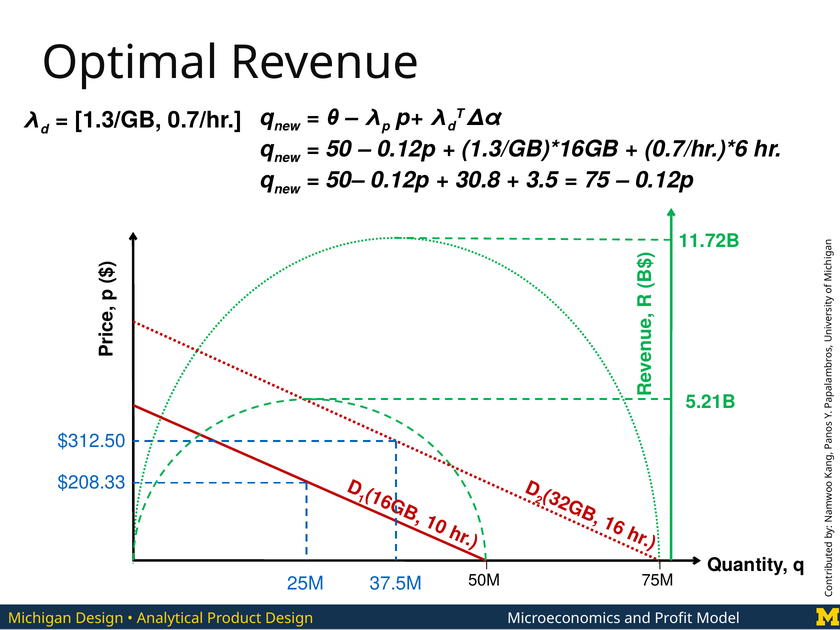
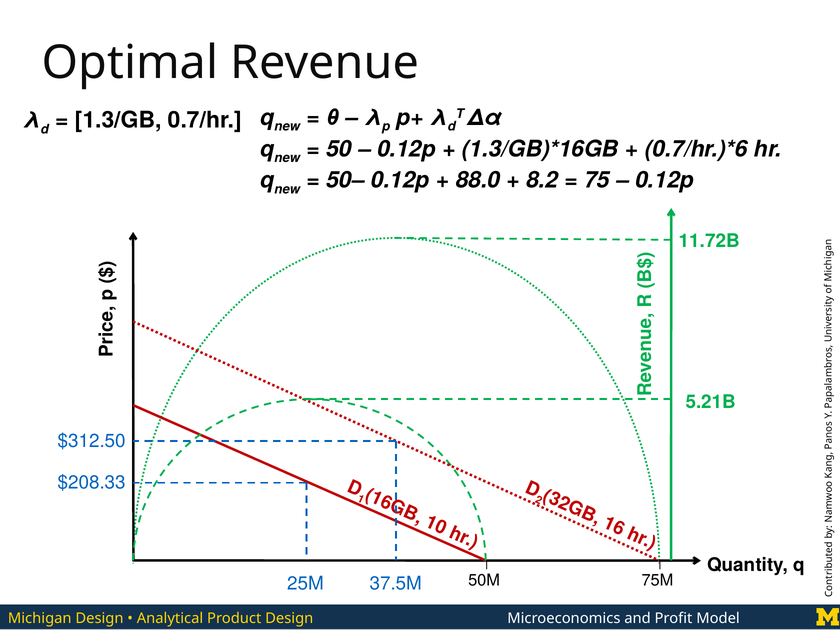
30.8: 30.8 -> 88.0
3.5: 3.5 -> 8.2
